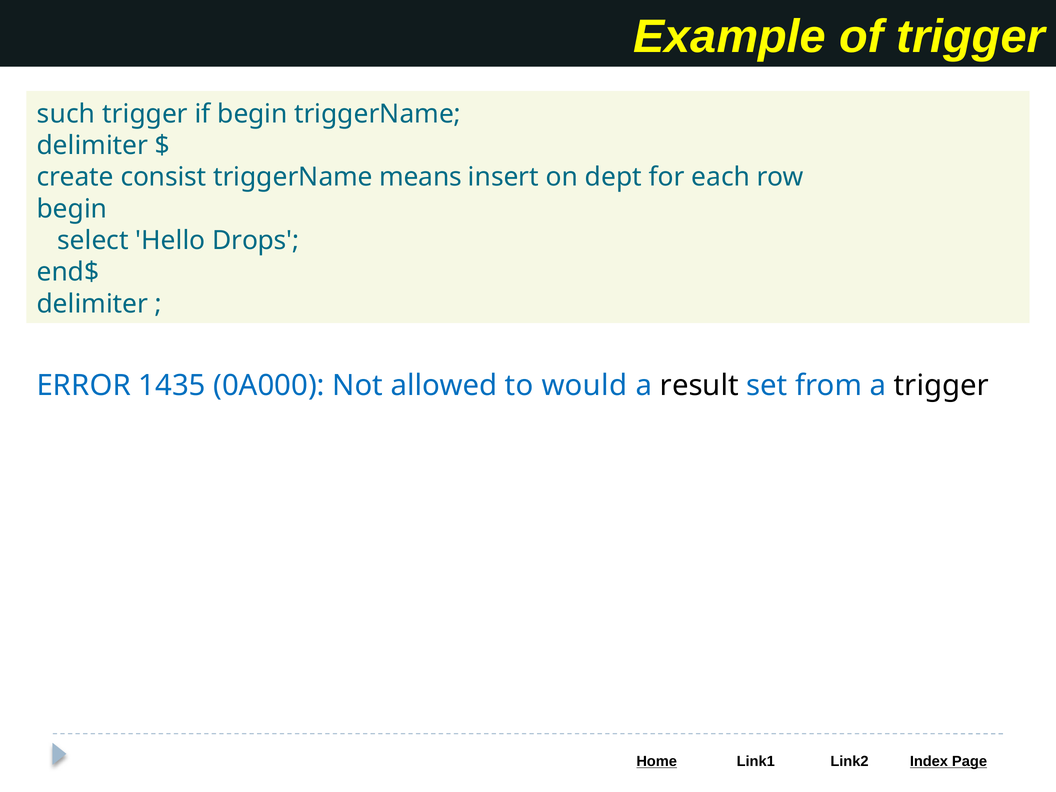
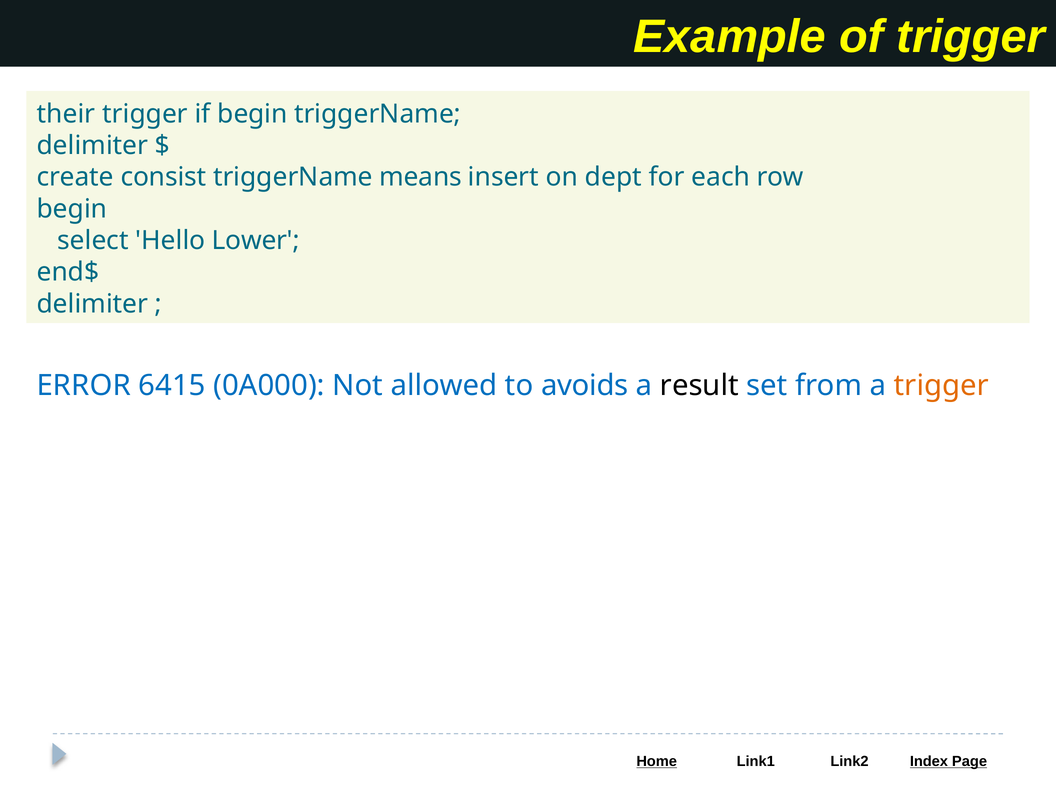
such: such -> their
Drops: Drops -> Lower
1435: 1435 -> 6415
would: would -> avoids
trigger at (941, 386) colour: black -> orange
